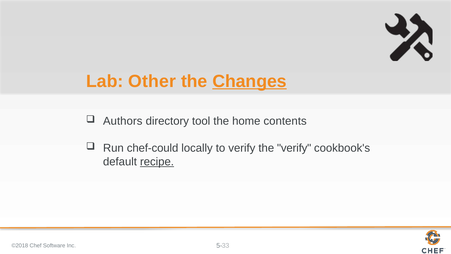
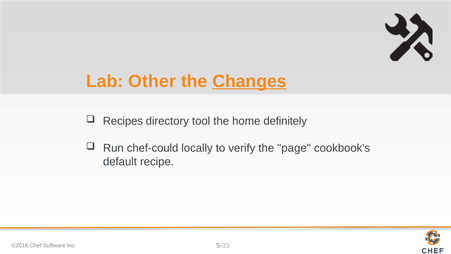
Authors: Authors -> Recipes
contents: contents -> definitely
the verify: verify -> page
recipe underline: present -> none
